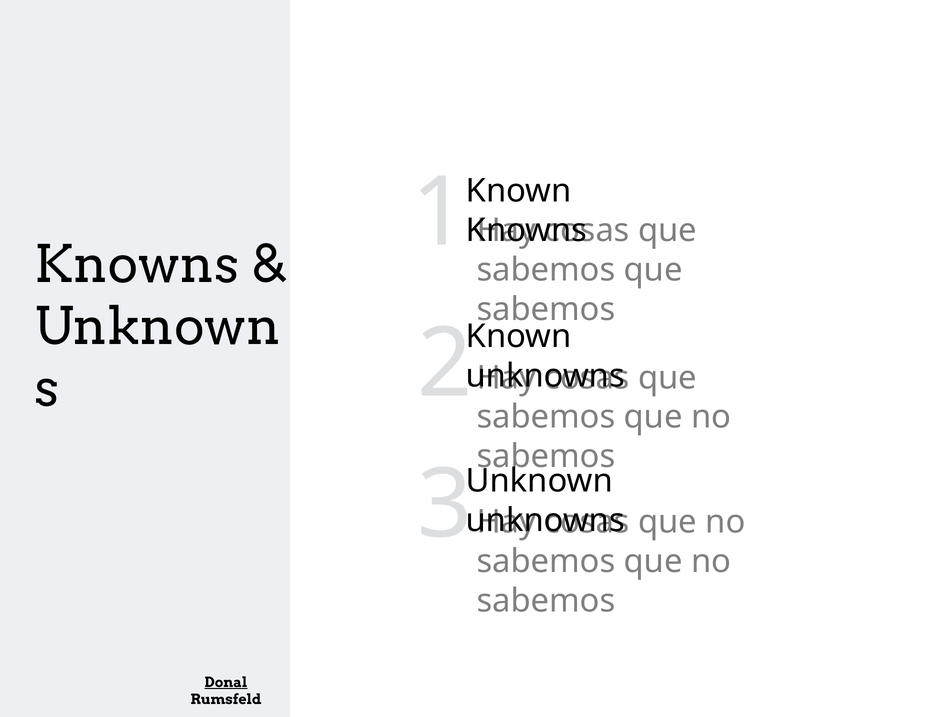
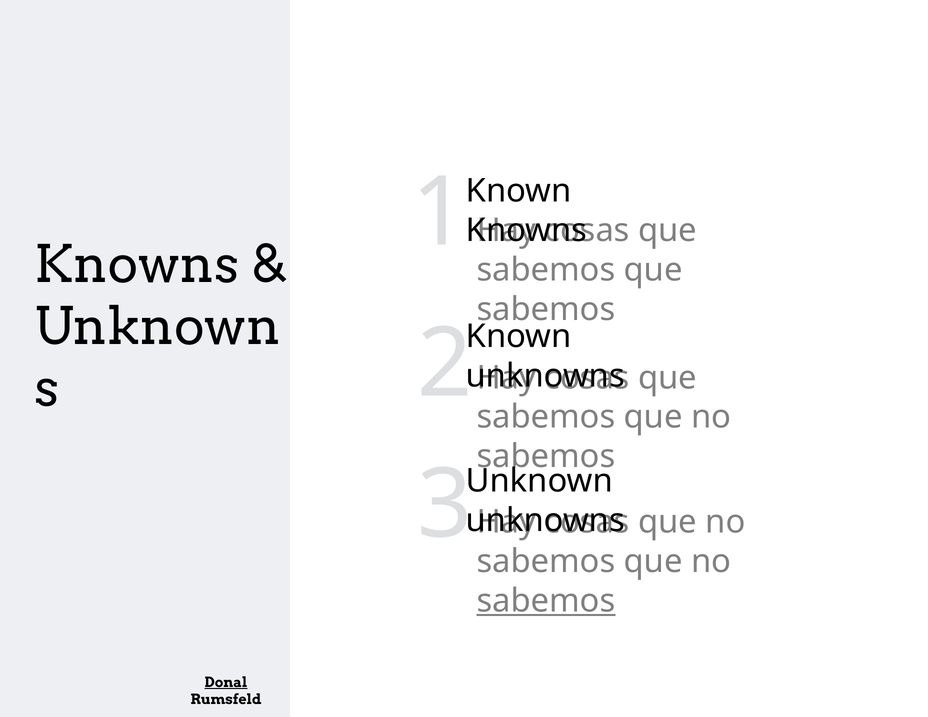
sabemos at (546, 601) underline: none -> present
